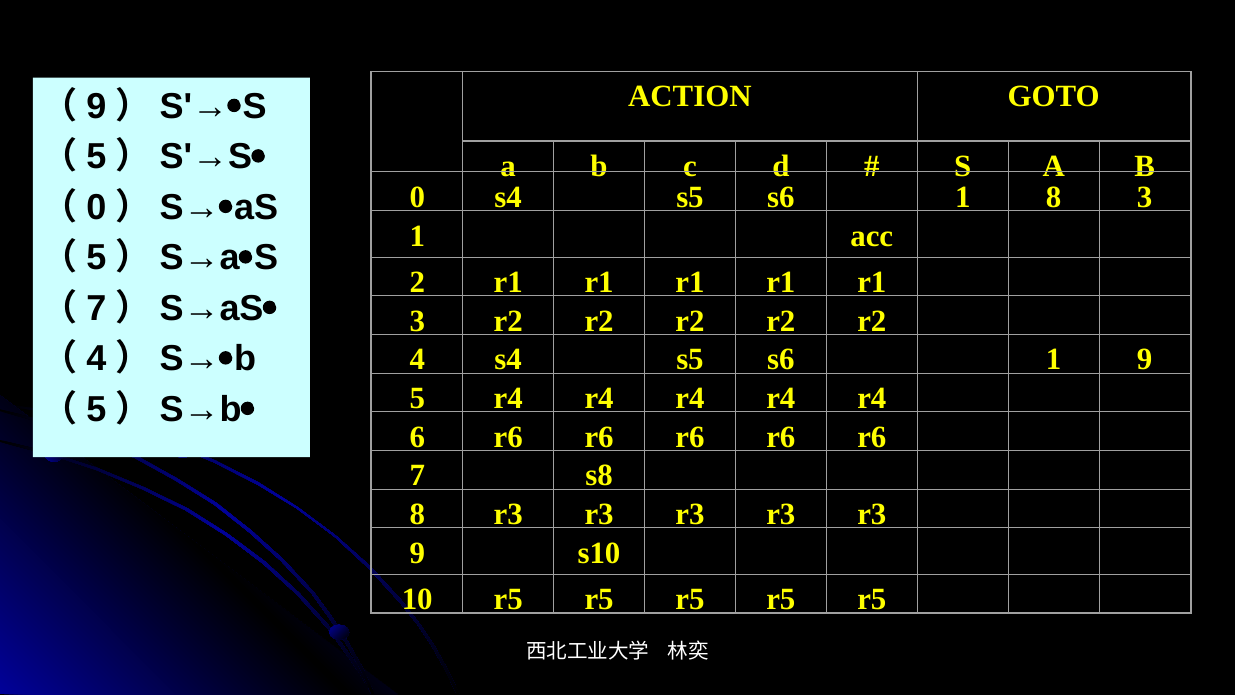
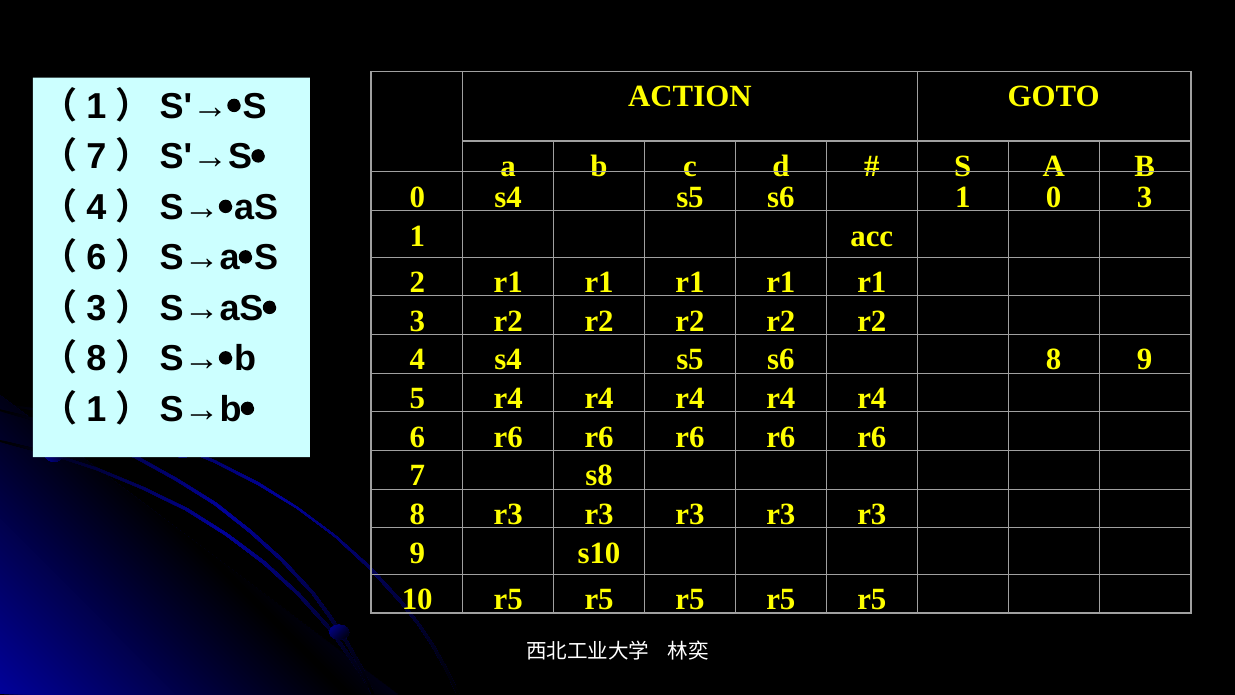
9 at (97, 106): 9 -> 1
5 at (97, 157): 5 -> 7
1 8: 8 -> 0
0 at (97, 207): 0 -> 4
5 at (97, 258): 5 -> 6
7 at (97, 308): 7 -> 3
4 at (97, 359): 4 -> 8
1 at (1054, 360): 1 -> 8
5 at (97, 409): 5 -> 1
